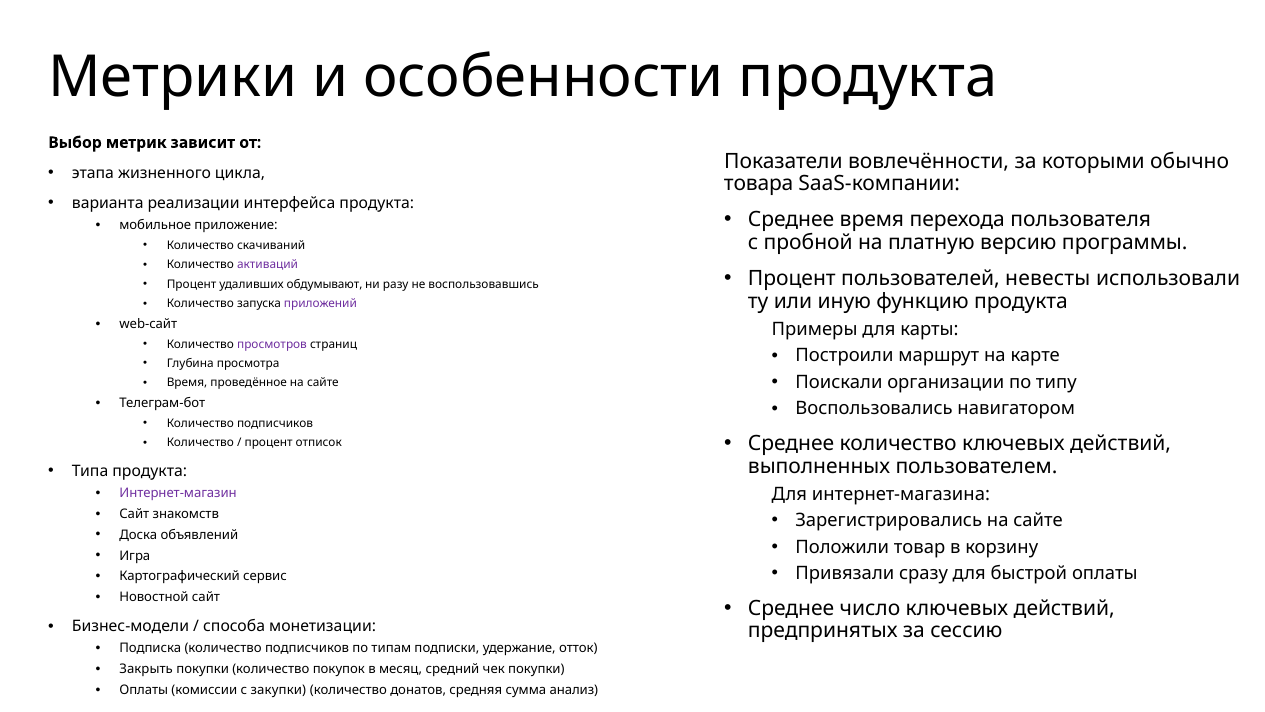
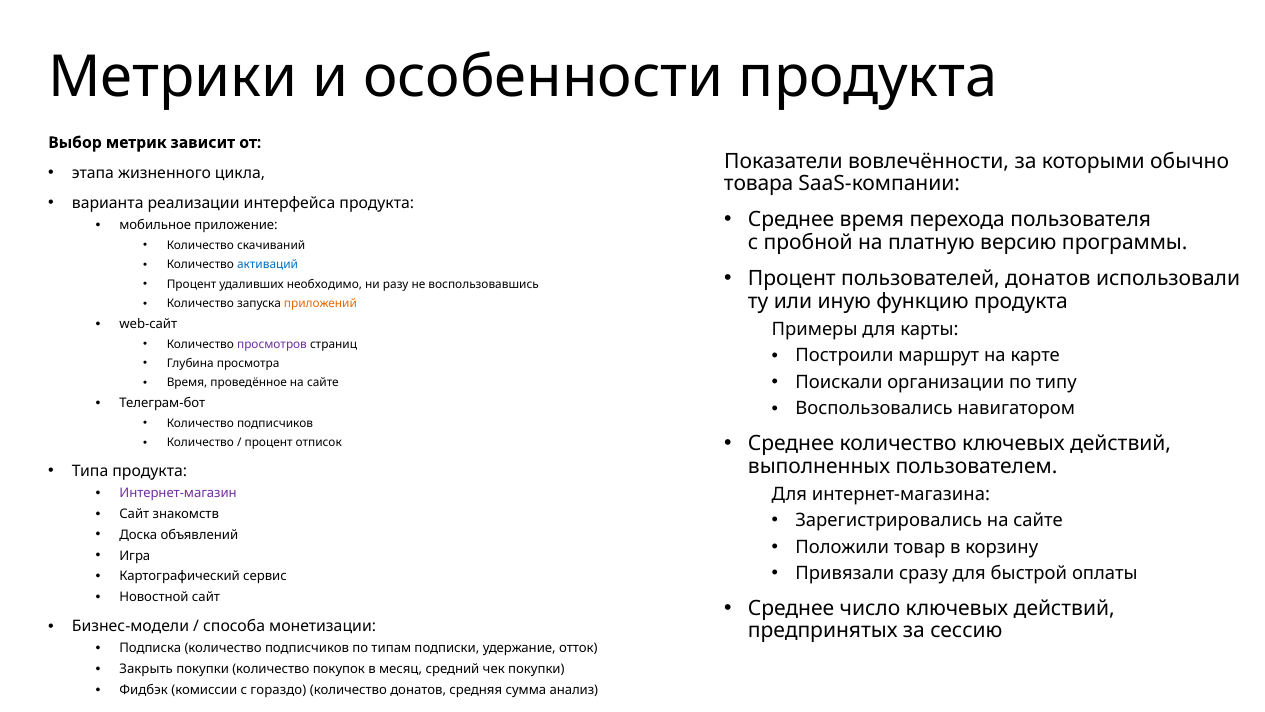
активаций colour: purple -> blue
пользователей невесты: невесты -> донатов
обдумывают: обдумывают -> необходимо
приложений colour: purple -> orange
Оплаты at (144, 690): Оплаты -> Фидбэк
закупки: закупки -> гораздо
